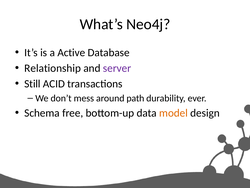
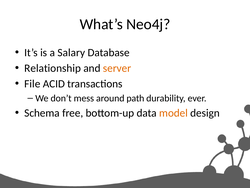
Active: Active -> Salary
server colour: purple -> orange
Still: Still -> File
